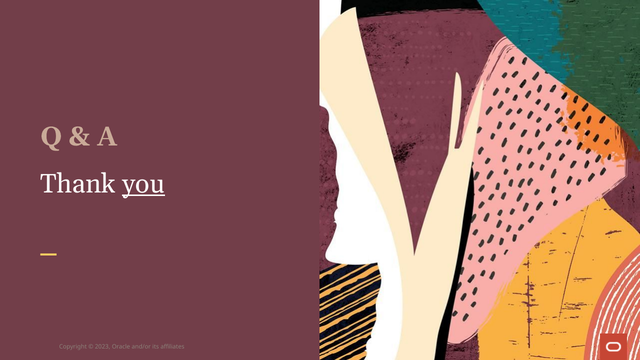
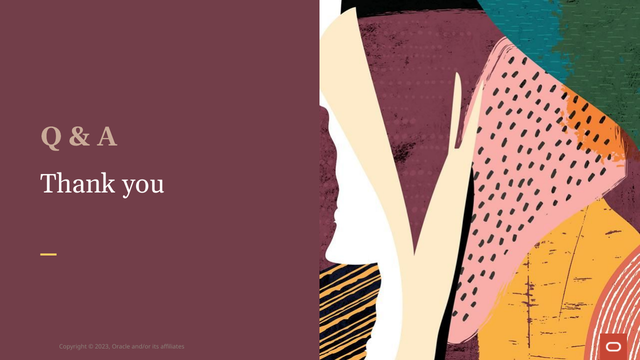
you underline: present -> none
